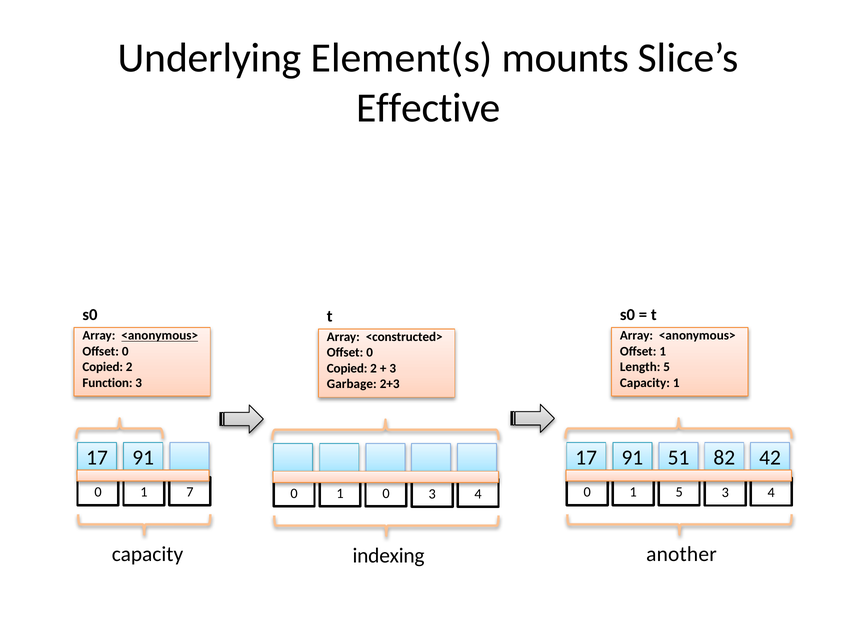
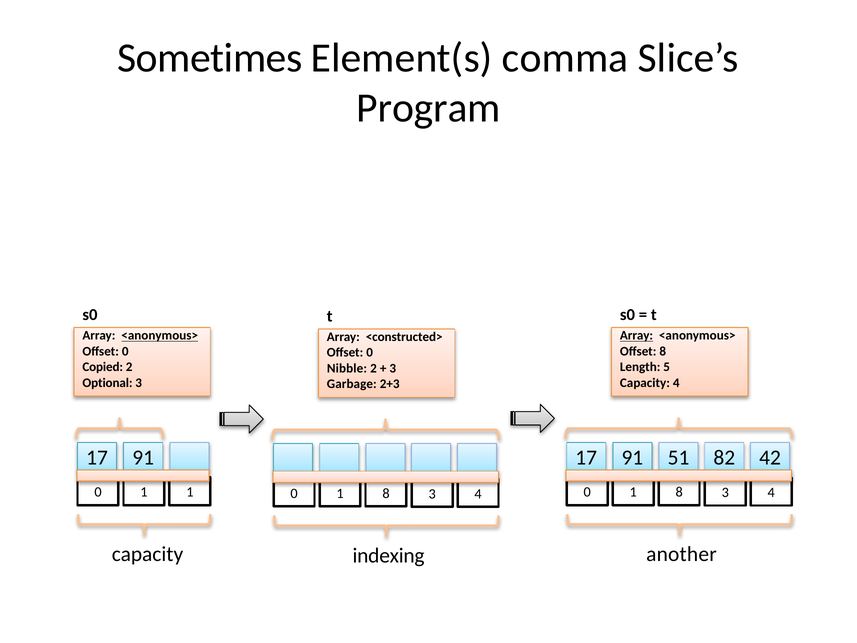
Underlying: Underlying -> Sometimes
mounts: mounts -> comma
Effective: Effective -> Program
Array at (637, 336) underline: none -> present
Offset 1: 1 -> 8
Copied at (347, 368): Copied -> Nibble
Function: Function -> Optional
1 at (676, 383): 1 -> 4
1 7: 7 -> 1
5 at (679, 492): 5 -> 8
0 at (386, 493): 0 -> 8
